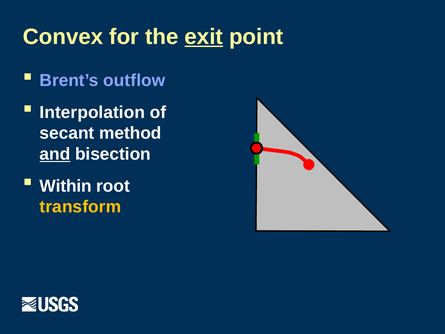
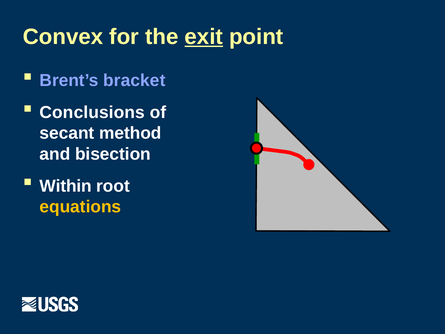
outflow: outflow -> bracket
Interpolation: Interpolation -> Conclusions
and underline: present -> none
transform: transform -> equations
